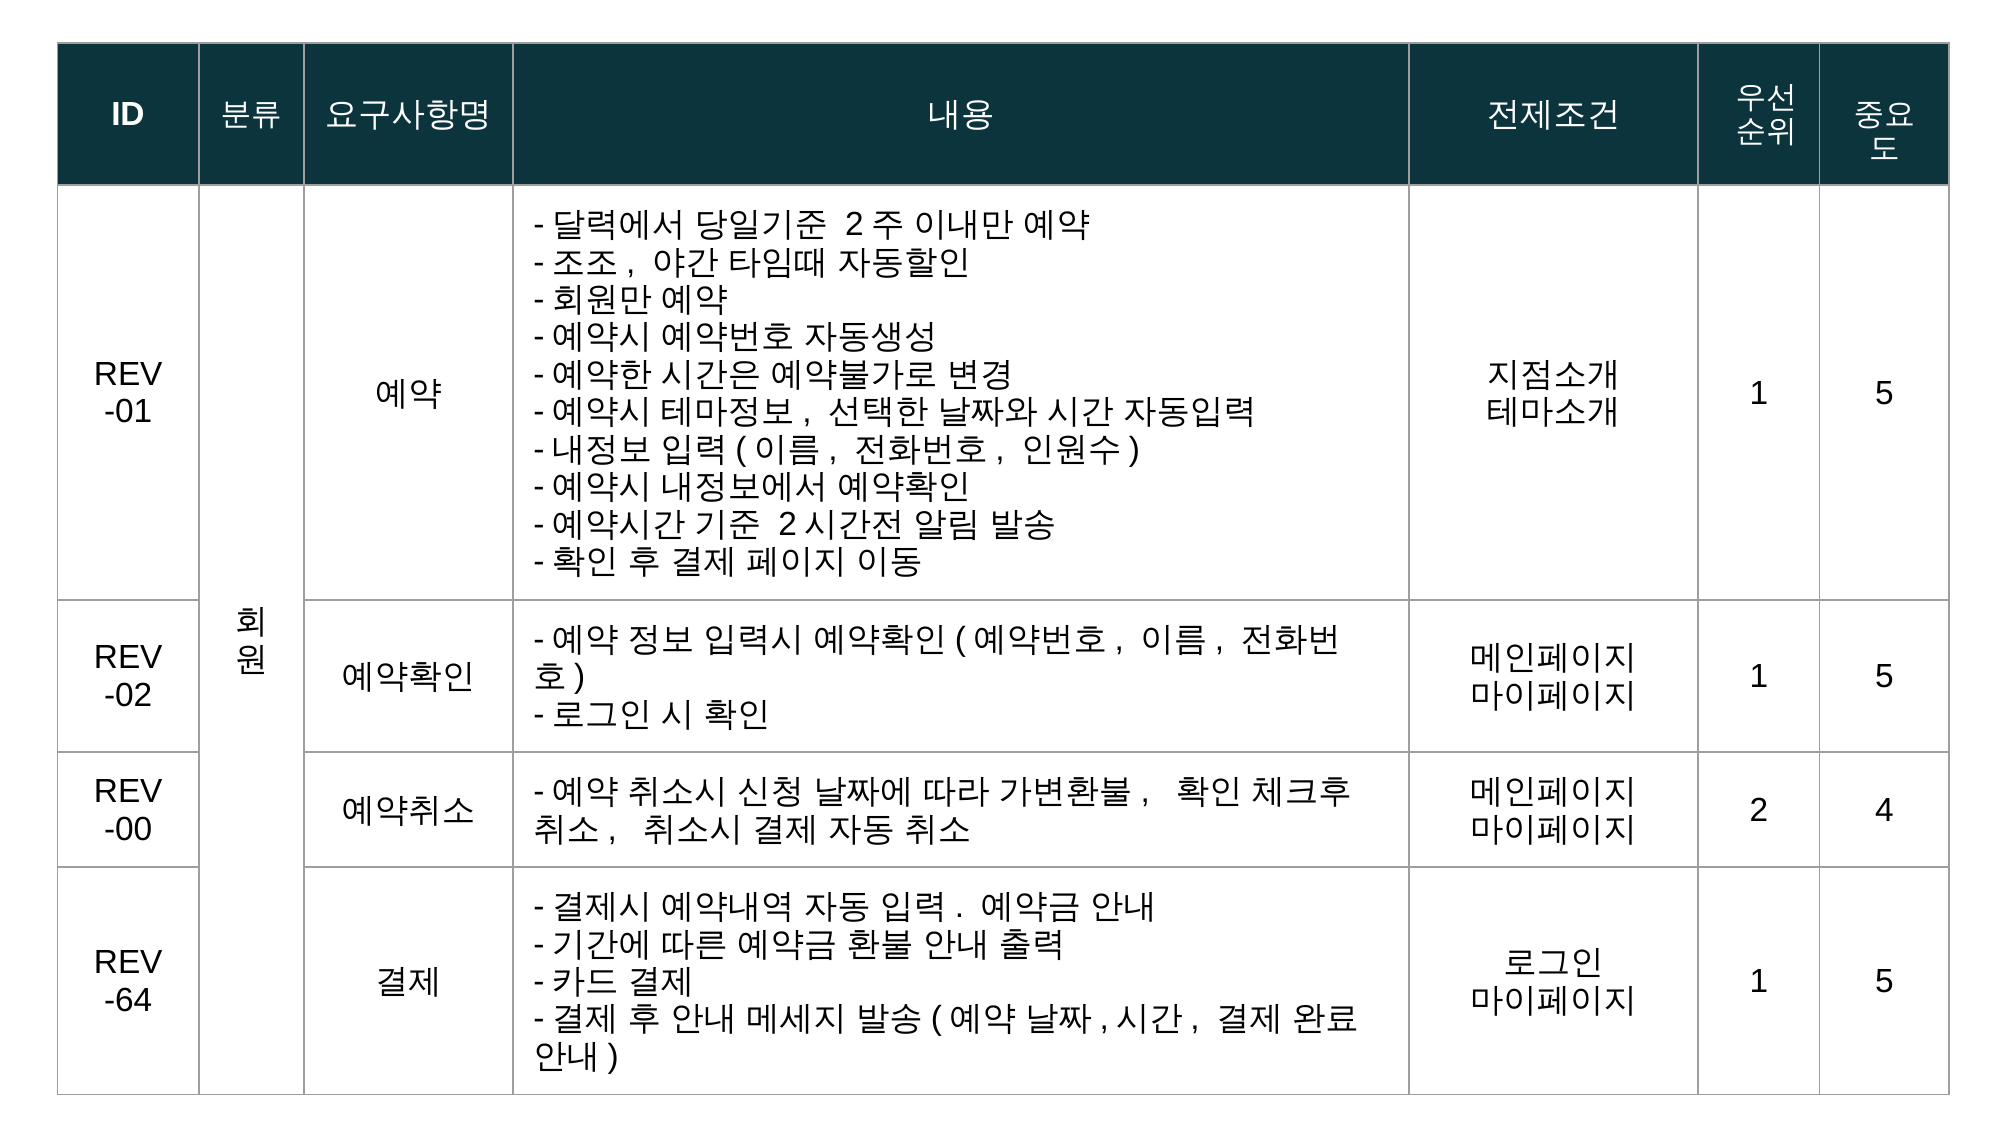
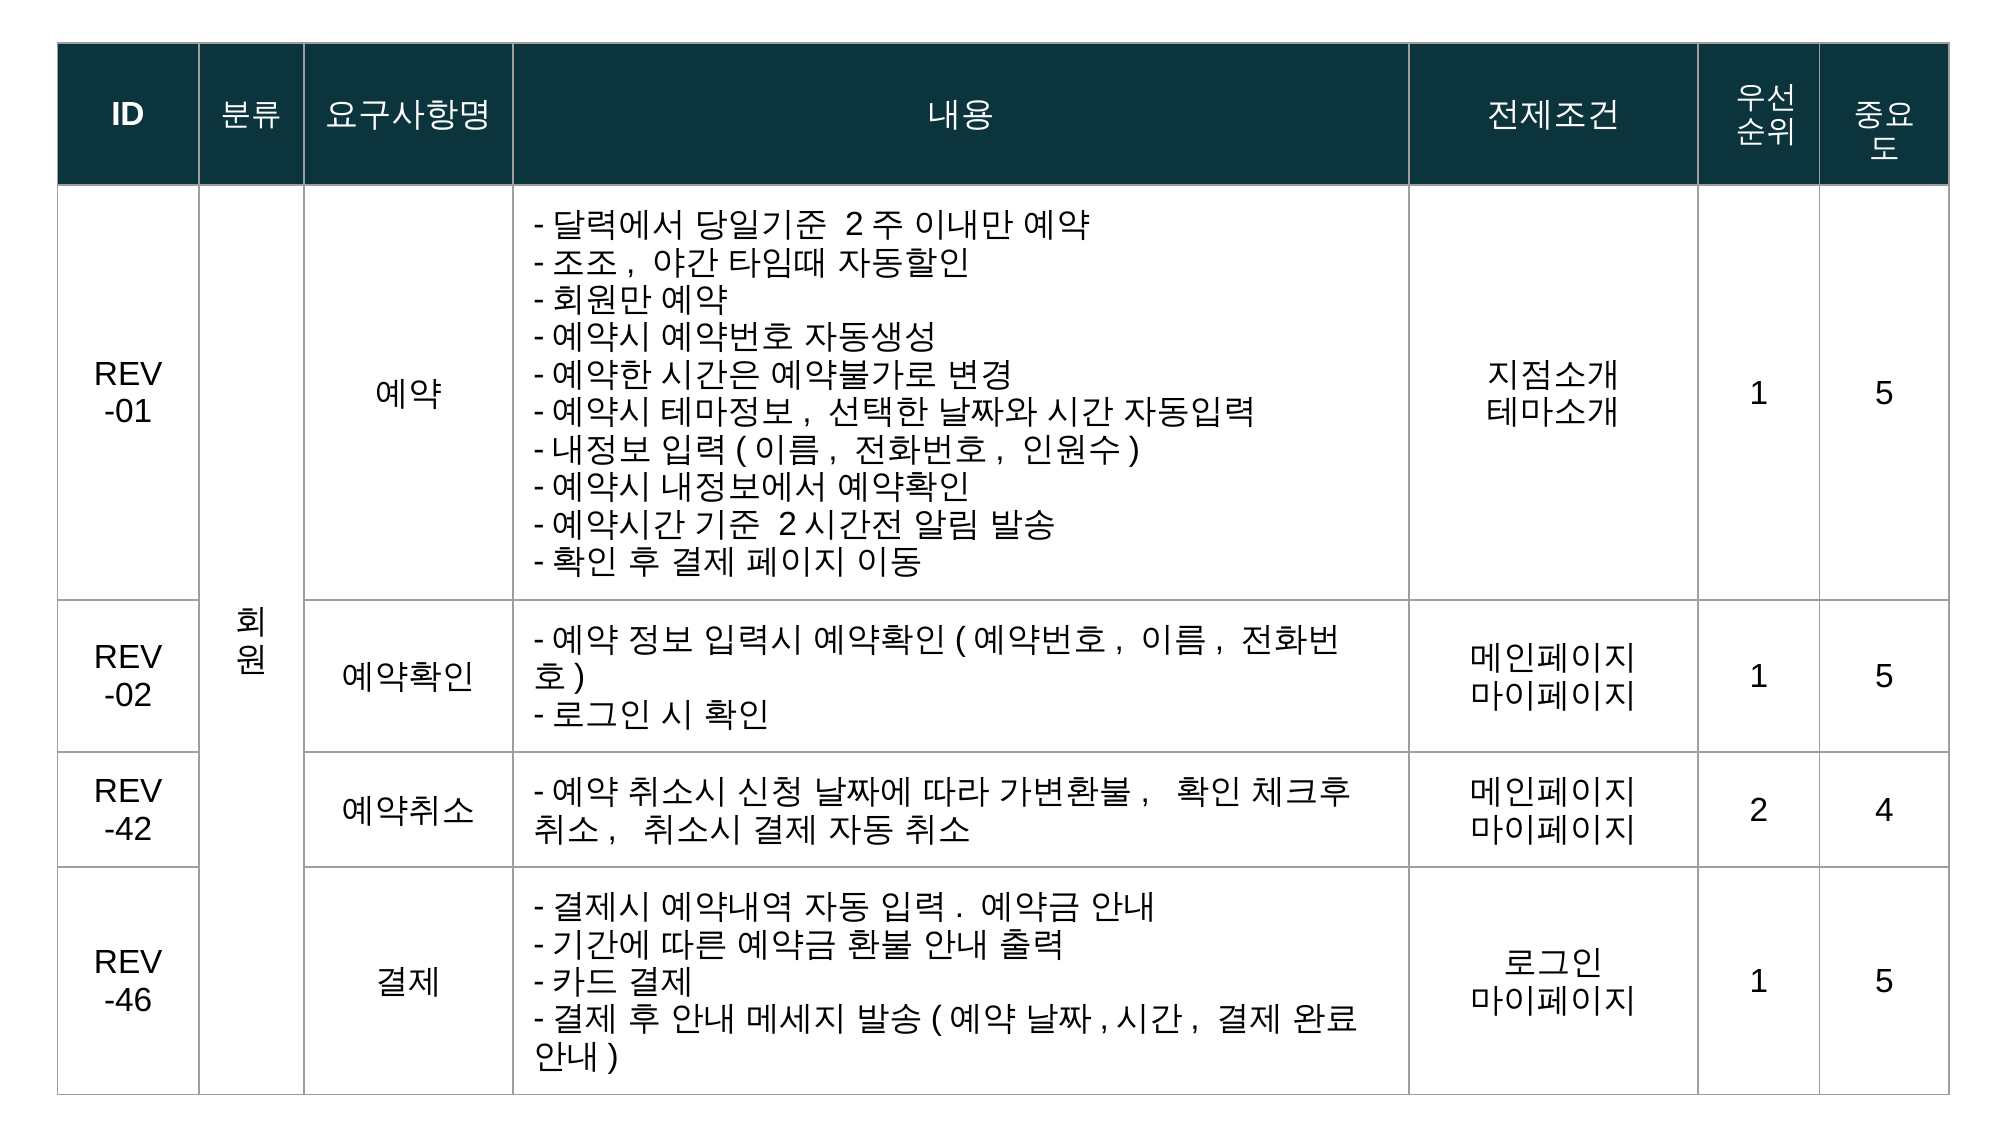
-00: -00 -> -42
-64: -64 -> -46
